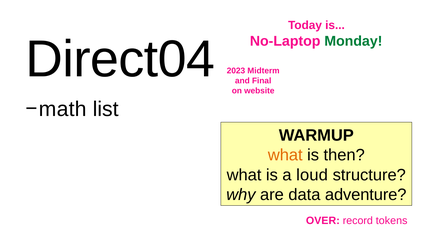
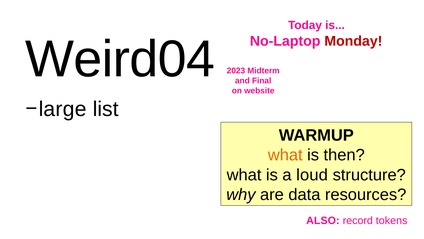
Monday colour: green -> red
Direct04: Direct04 -> Weird04
math: math -> large
adventure: adventure -> resources
OVER: OVER -> ALSO
